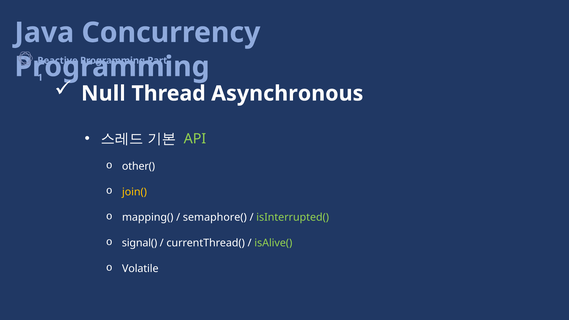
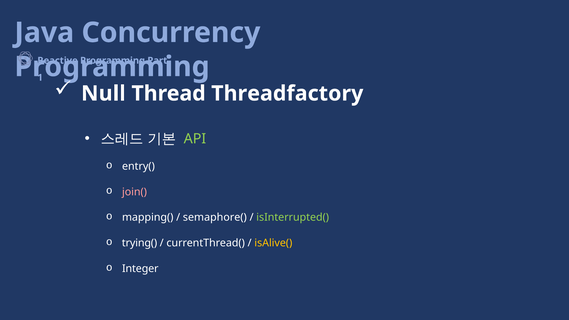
Asynchronous: Asynchronous -> Threadfactory
other(: other( -> entry(
join( colour: yellow -> pink
signal(: signal( -> trying(
isAlive( colour: light green -> yellow
Volatile: Volatile -> Integer
